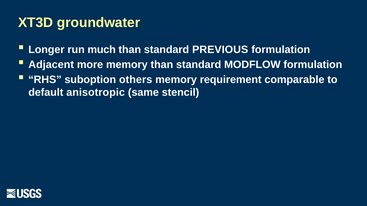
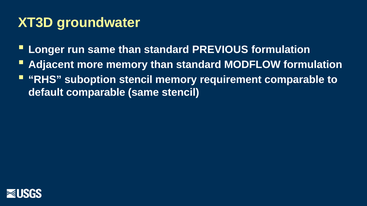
run much: much -> same
suboption others: others -> stencil
default anisotropic: anisotropic -> comparable
